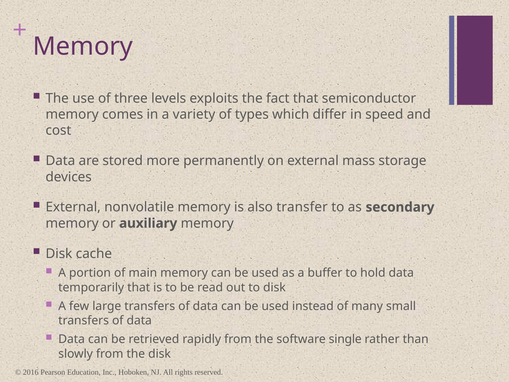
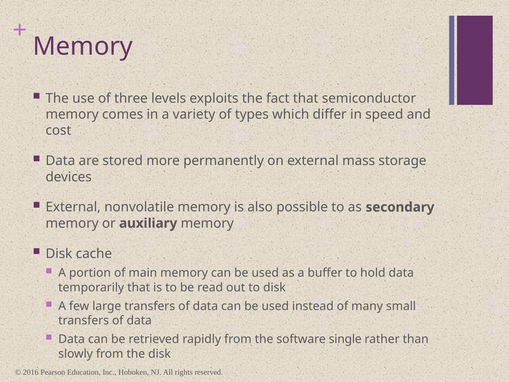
transfer: transfer -> possible
